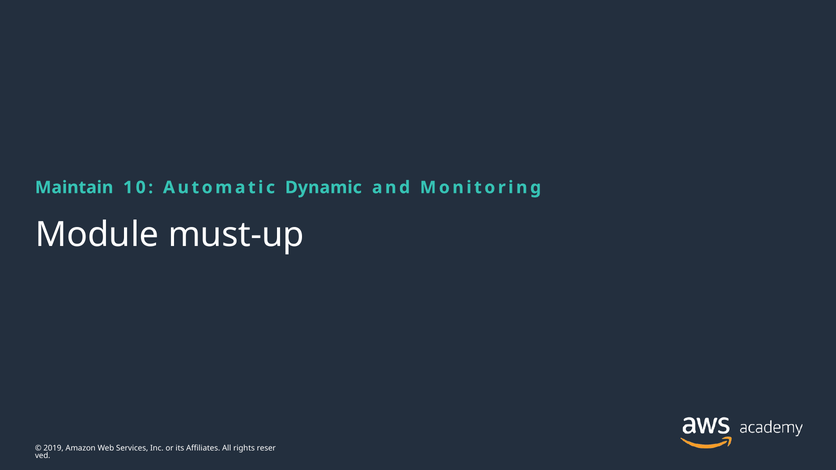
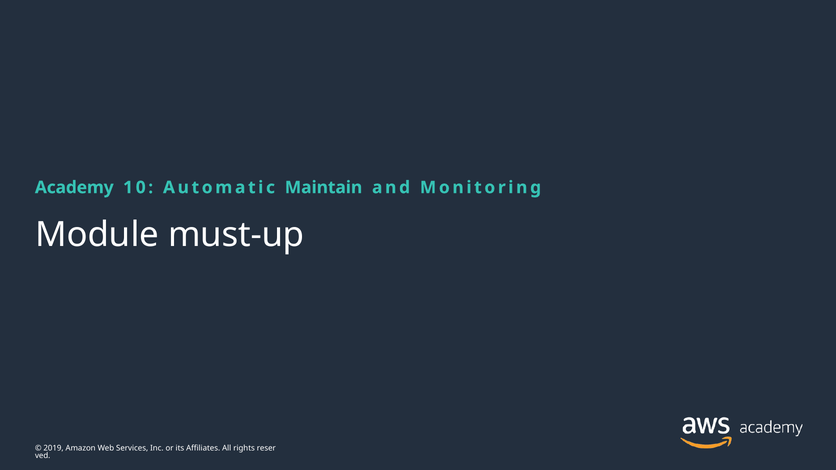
Maintain: Maintain -> Academy
Dynamic: Dynamic -> Maintain
